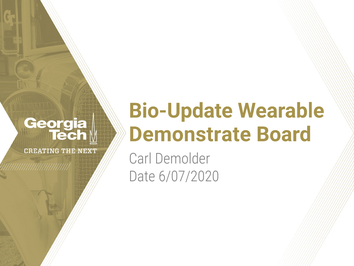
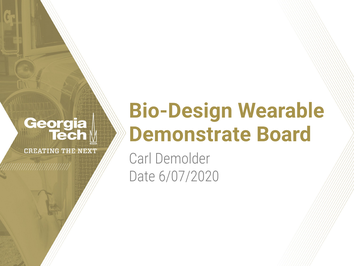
Bio-Update: Bio-Update -> Bio-Design
